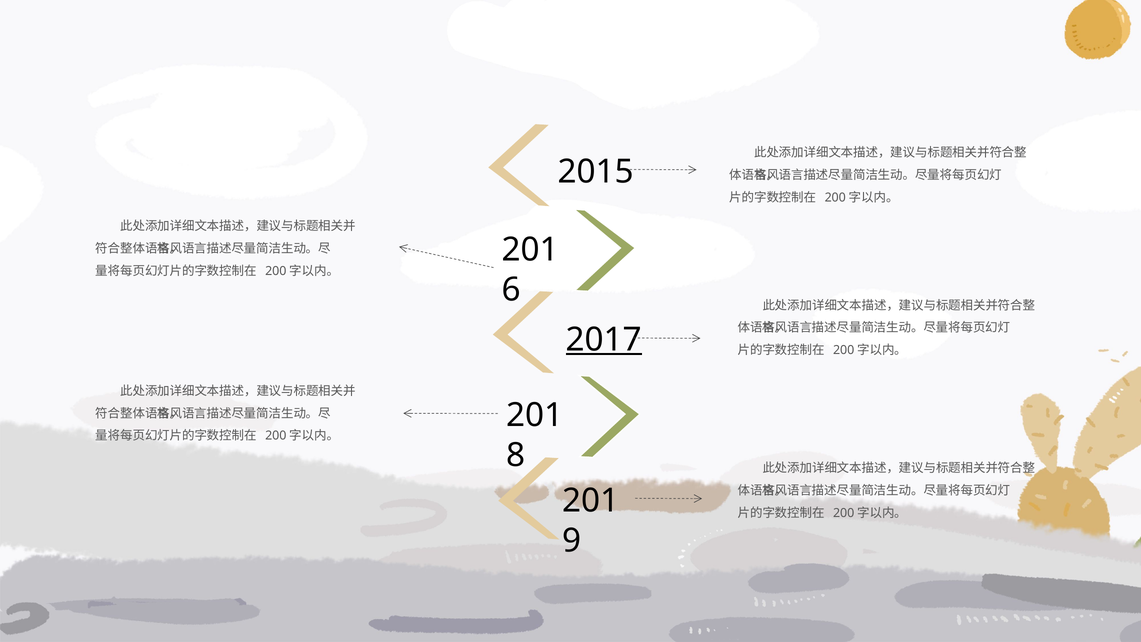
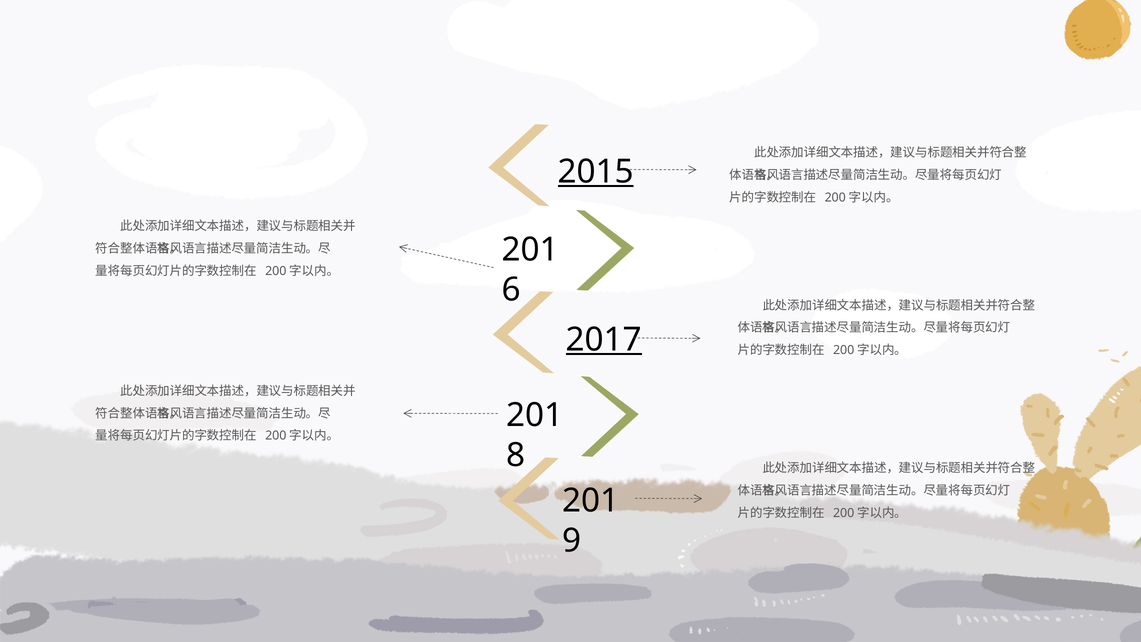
2015 underline: none -> present
